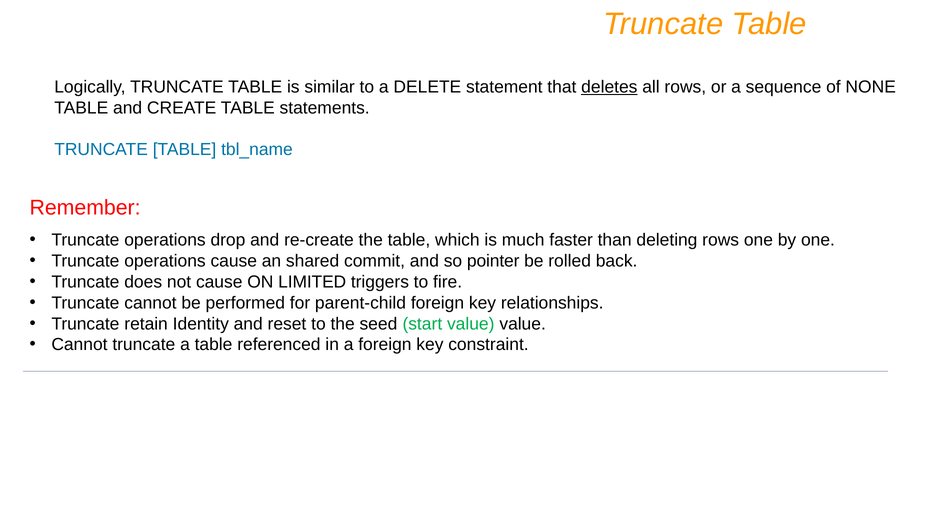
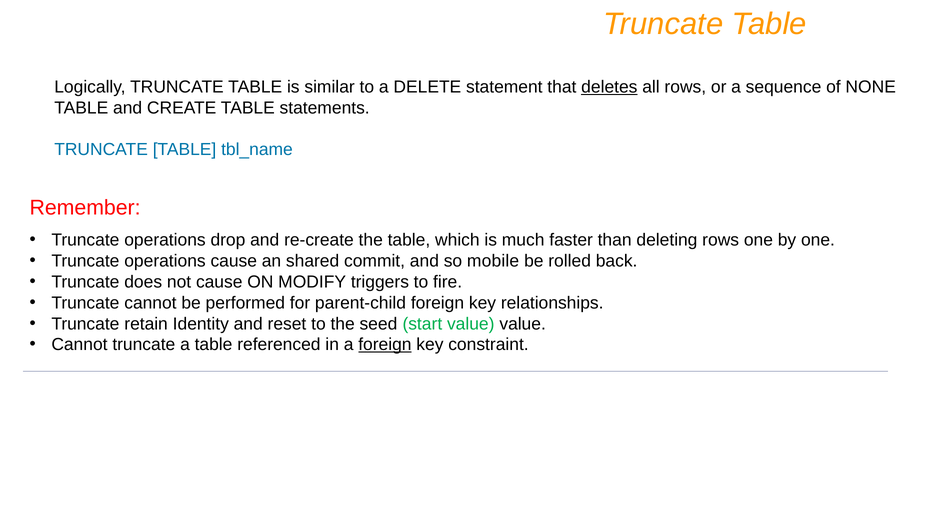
pointer: pointer -> mobile
LIMITED: LIMITED -> MODIFY
foreign at (385, 345) underline: none -> present
